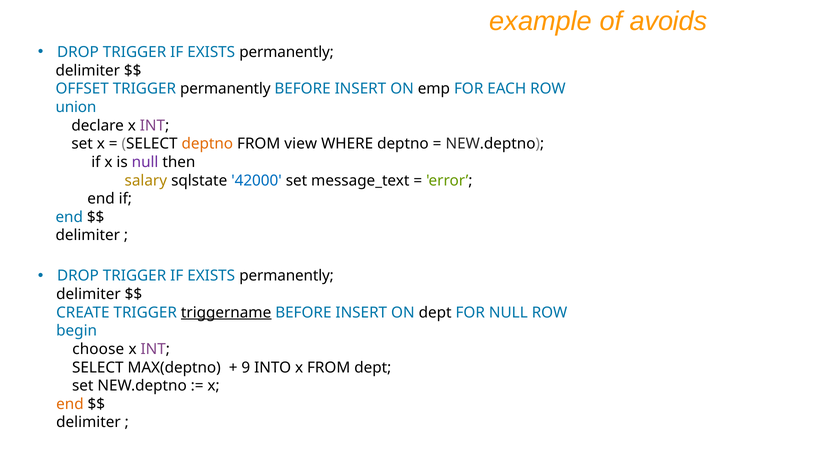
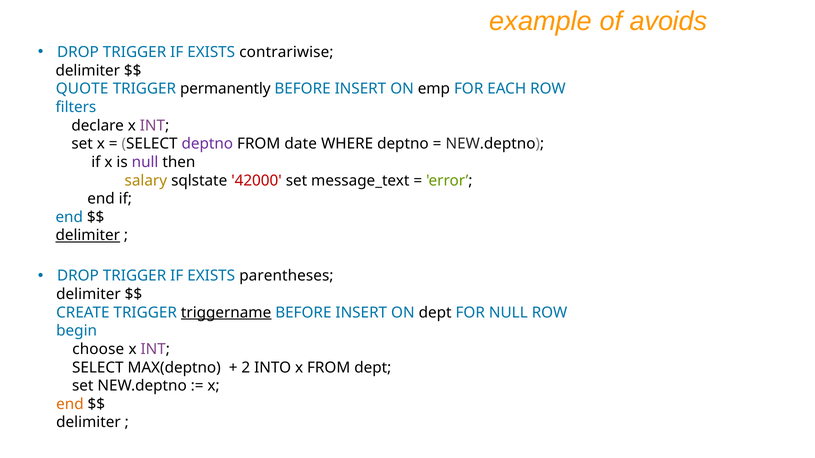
permanently at (287, 52): permanently -> contrariwise
OFFSET: OFFSET -> QUOTE
union: union -> filters
deptno at (207, 144) colour: orange -> purple
view: view -> date
42000 colour: blue -> red
delimiter at (88, 236) underline: none -> present
permanently at (287, 276): permanently -> parentheses
9: 9 -> 2
